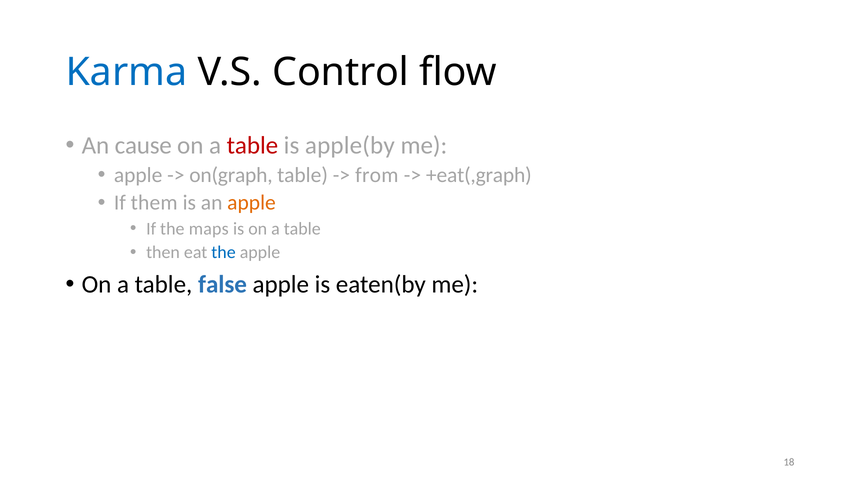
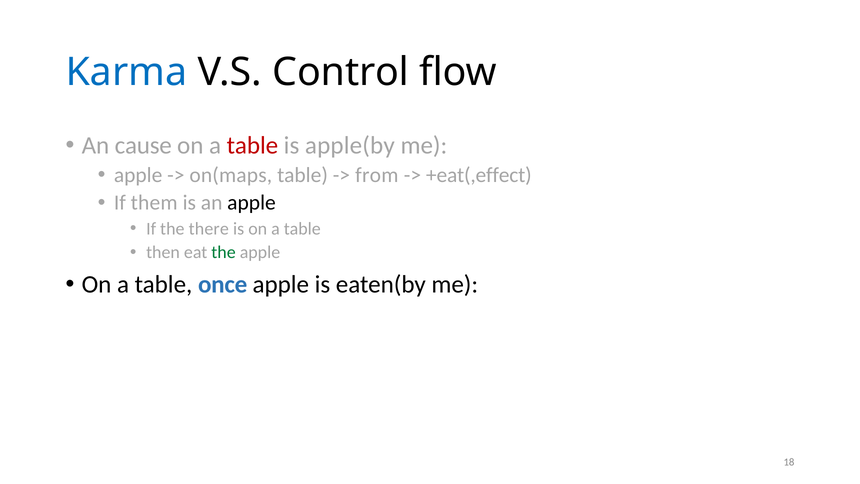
on(graph: on(graph -> on(maps
+eat(,graph: +eat(,graph -> +eat(,effect
apple at (251, 203) colour: orange -> black
maps: maps -> there
the at (224, 252) colour: blue -> green
false: false -> once
